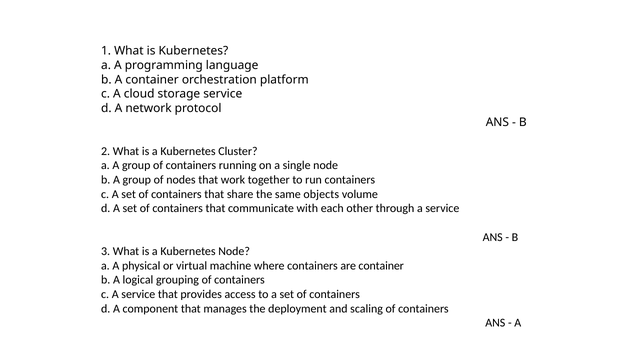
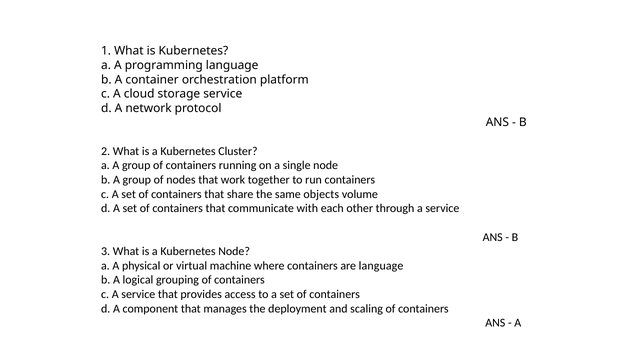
are container: container -> language
